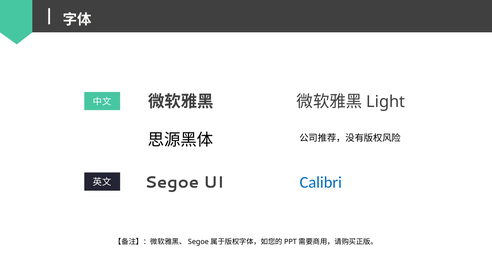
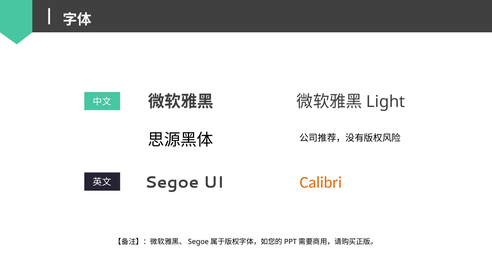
Calibri colour: blue -> orange
